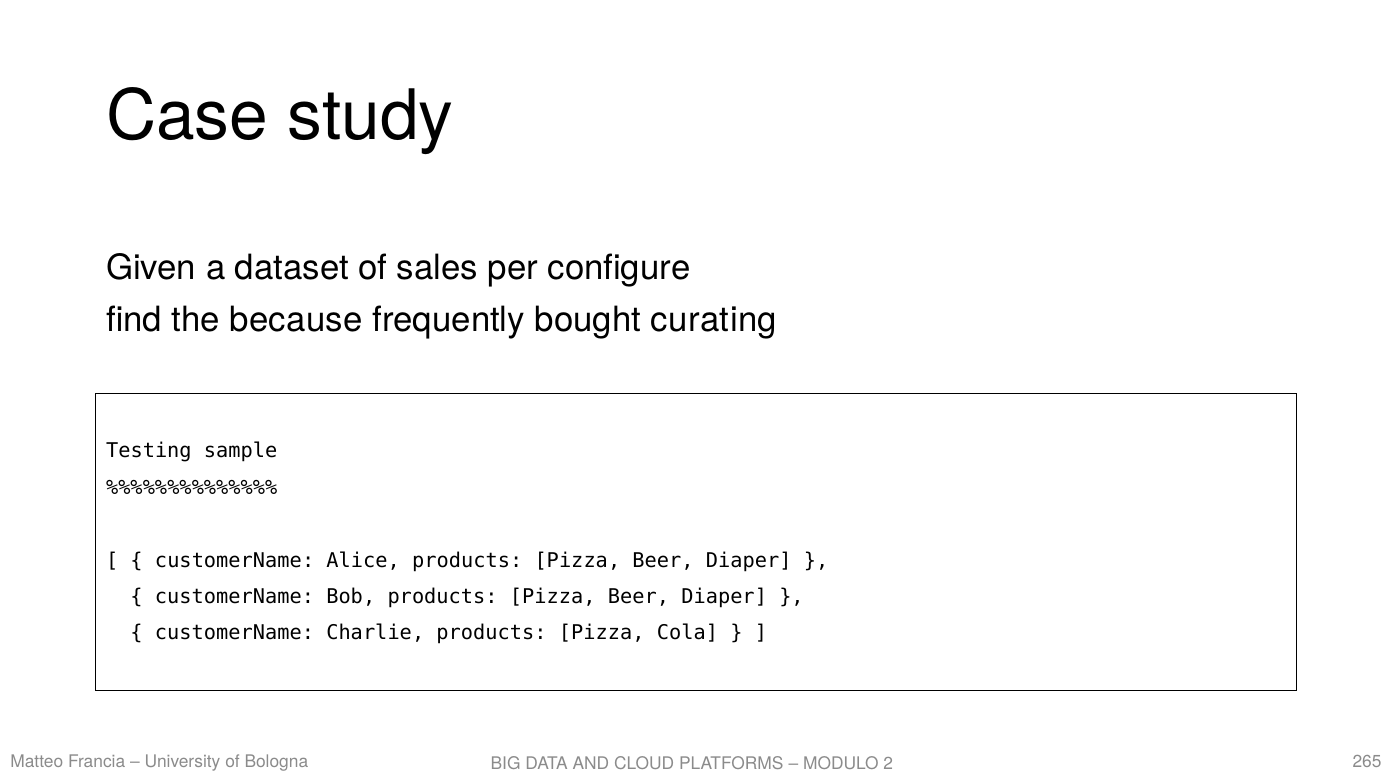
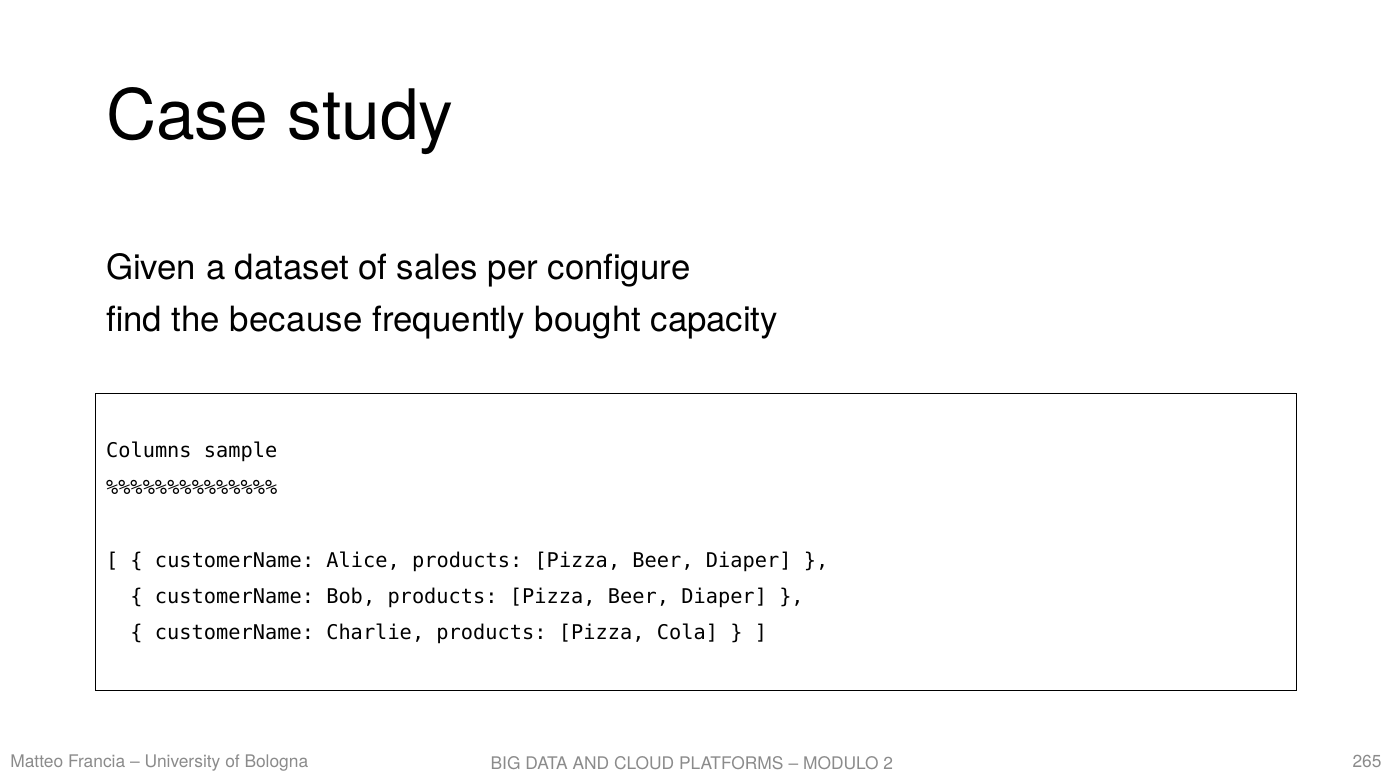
curating: curating -> capacity
Testing: Testing -> Columns
